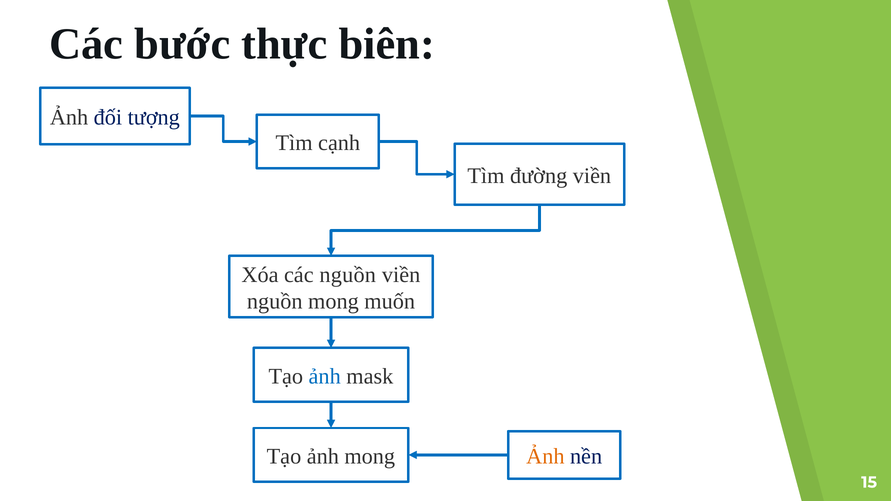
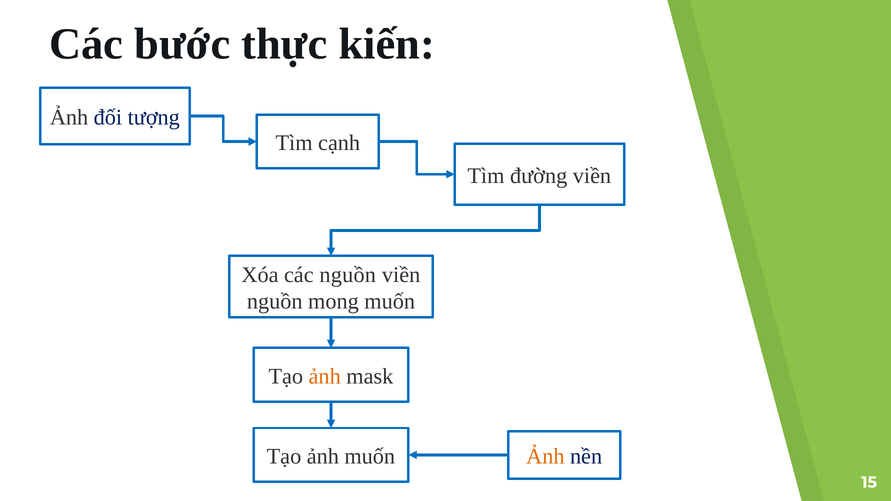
biên: biên -> kiến
ảnh at (325, 377) colour: blue -> orange
ảnh mong: mong -> muốn
